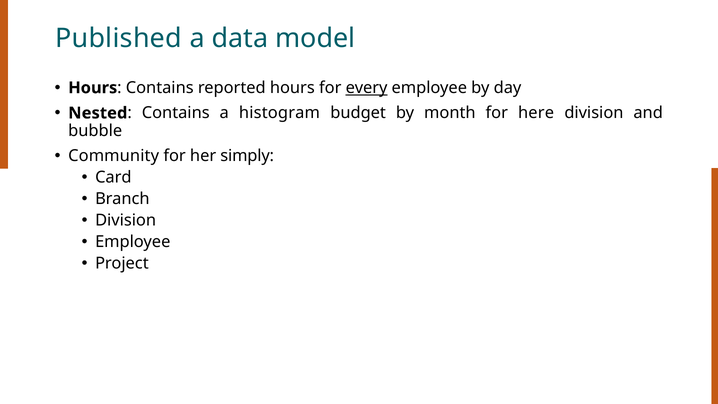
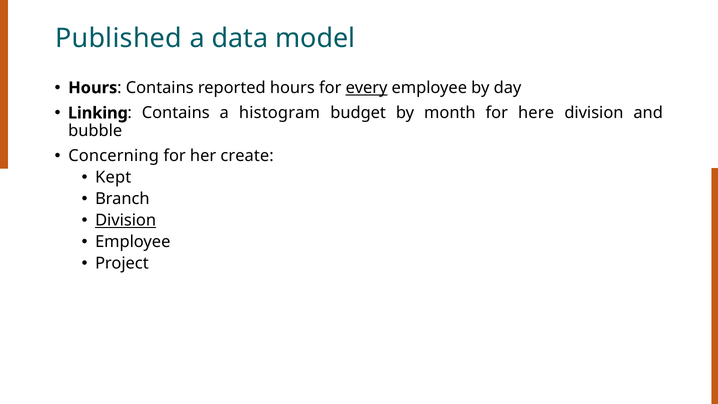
Nested: Nested -> Linking
Community: Community -> Concerning
simply: simply -> create
Card: Card -> Kept
Division at (126, 220) underline: none -> present
